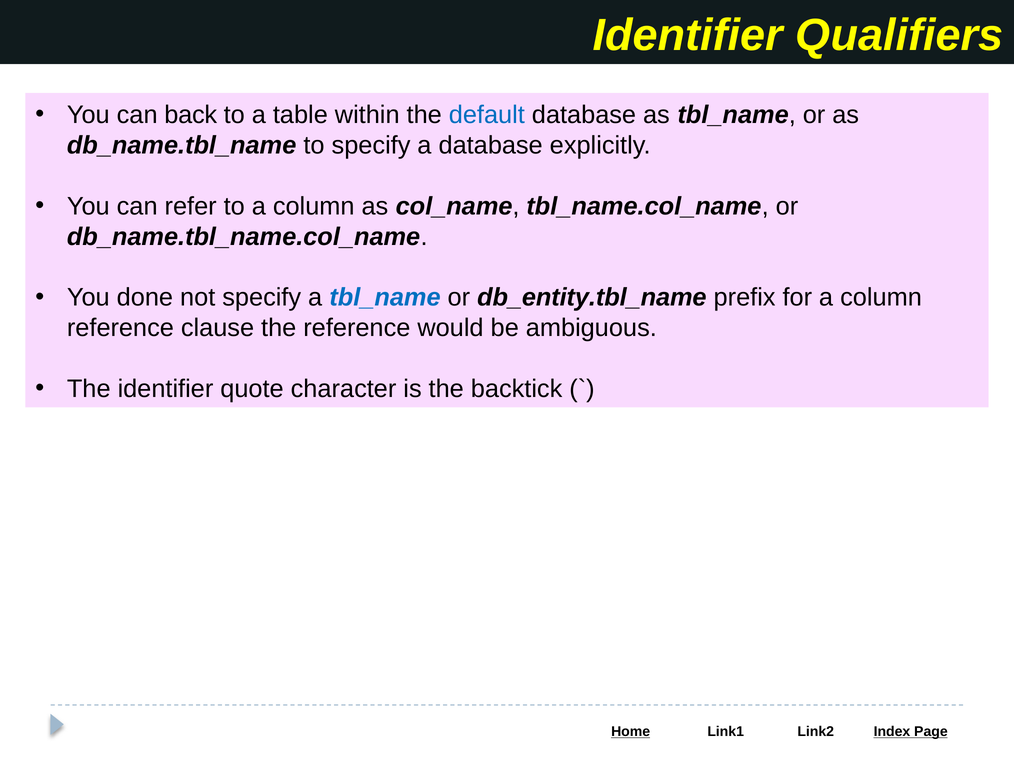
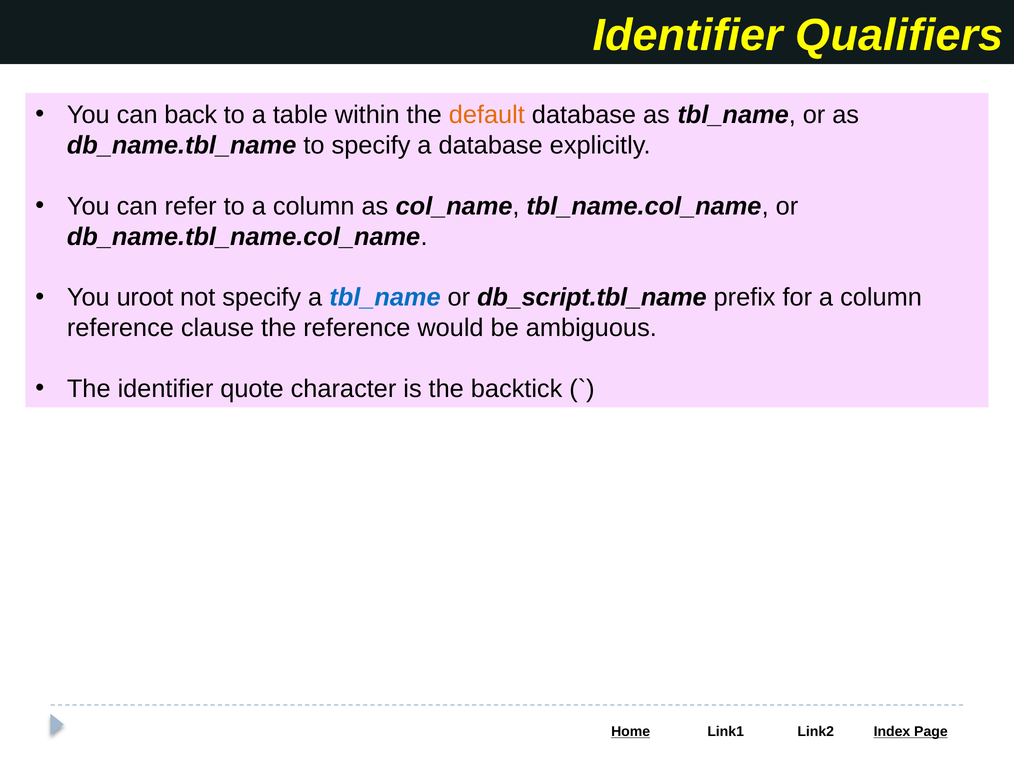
default colour: blue -> orange
done: done -> uroot
db_entity.tbl_name: db_entity.tbl_name -> db_script.tbl_name
